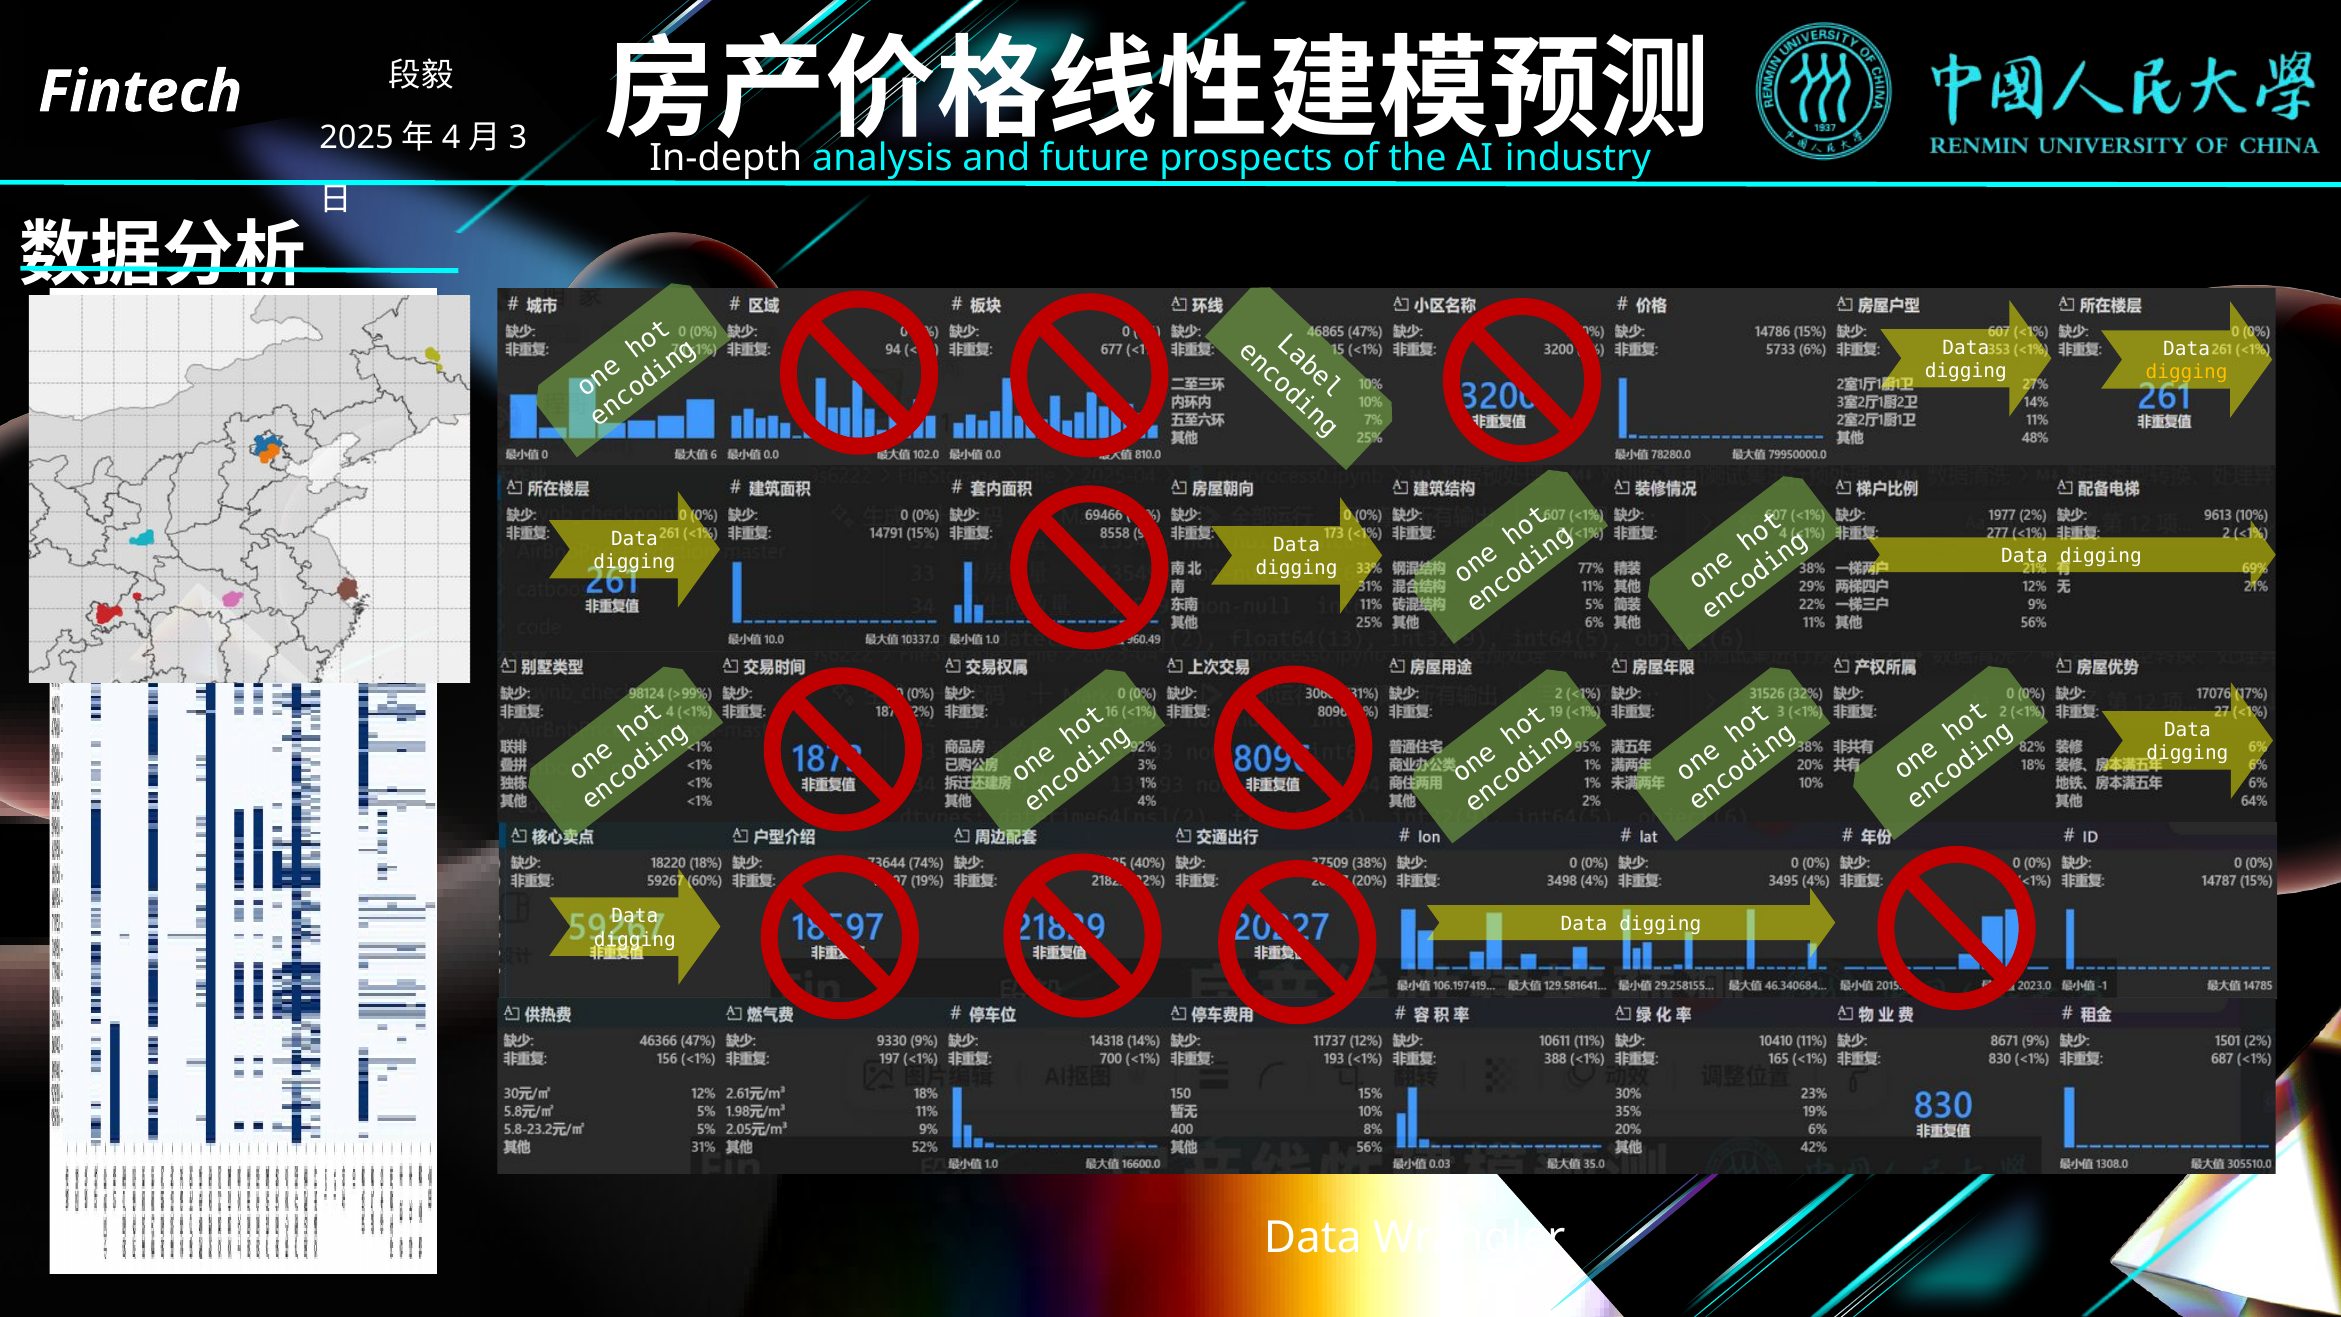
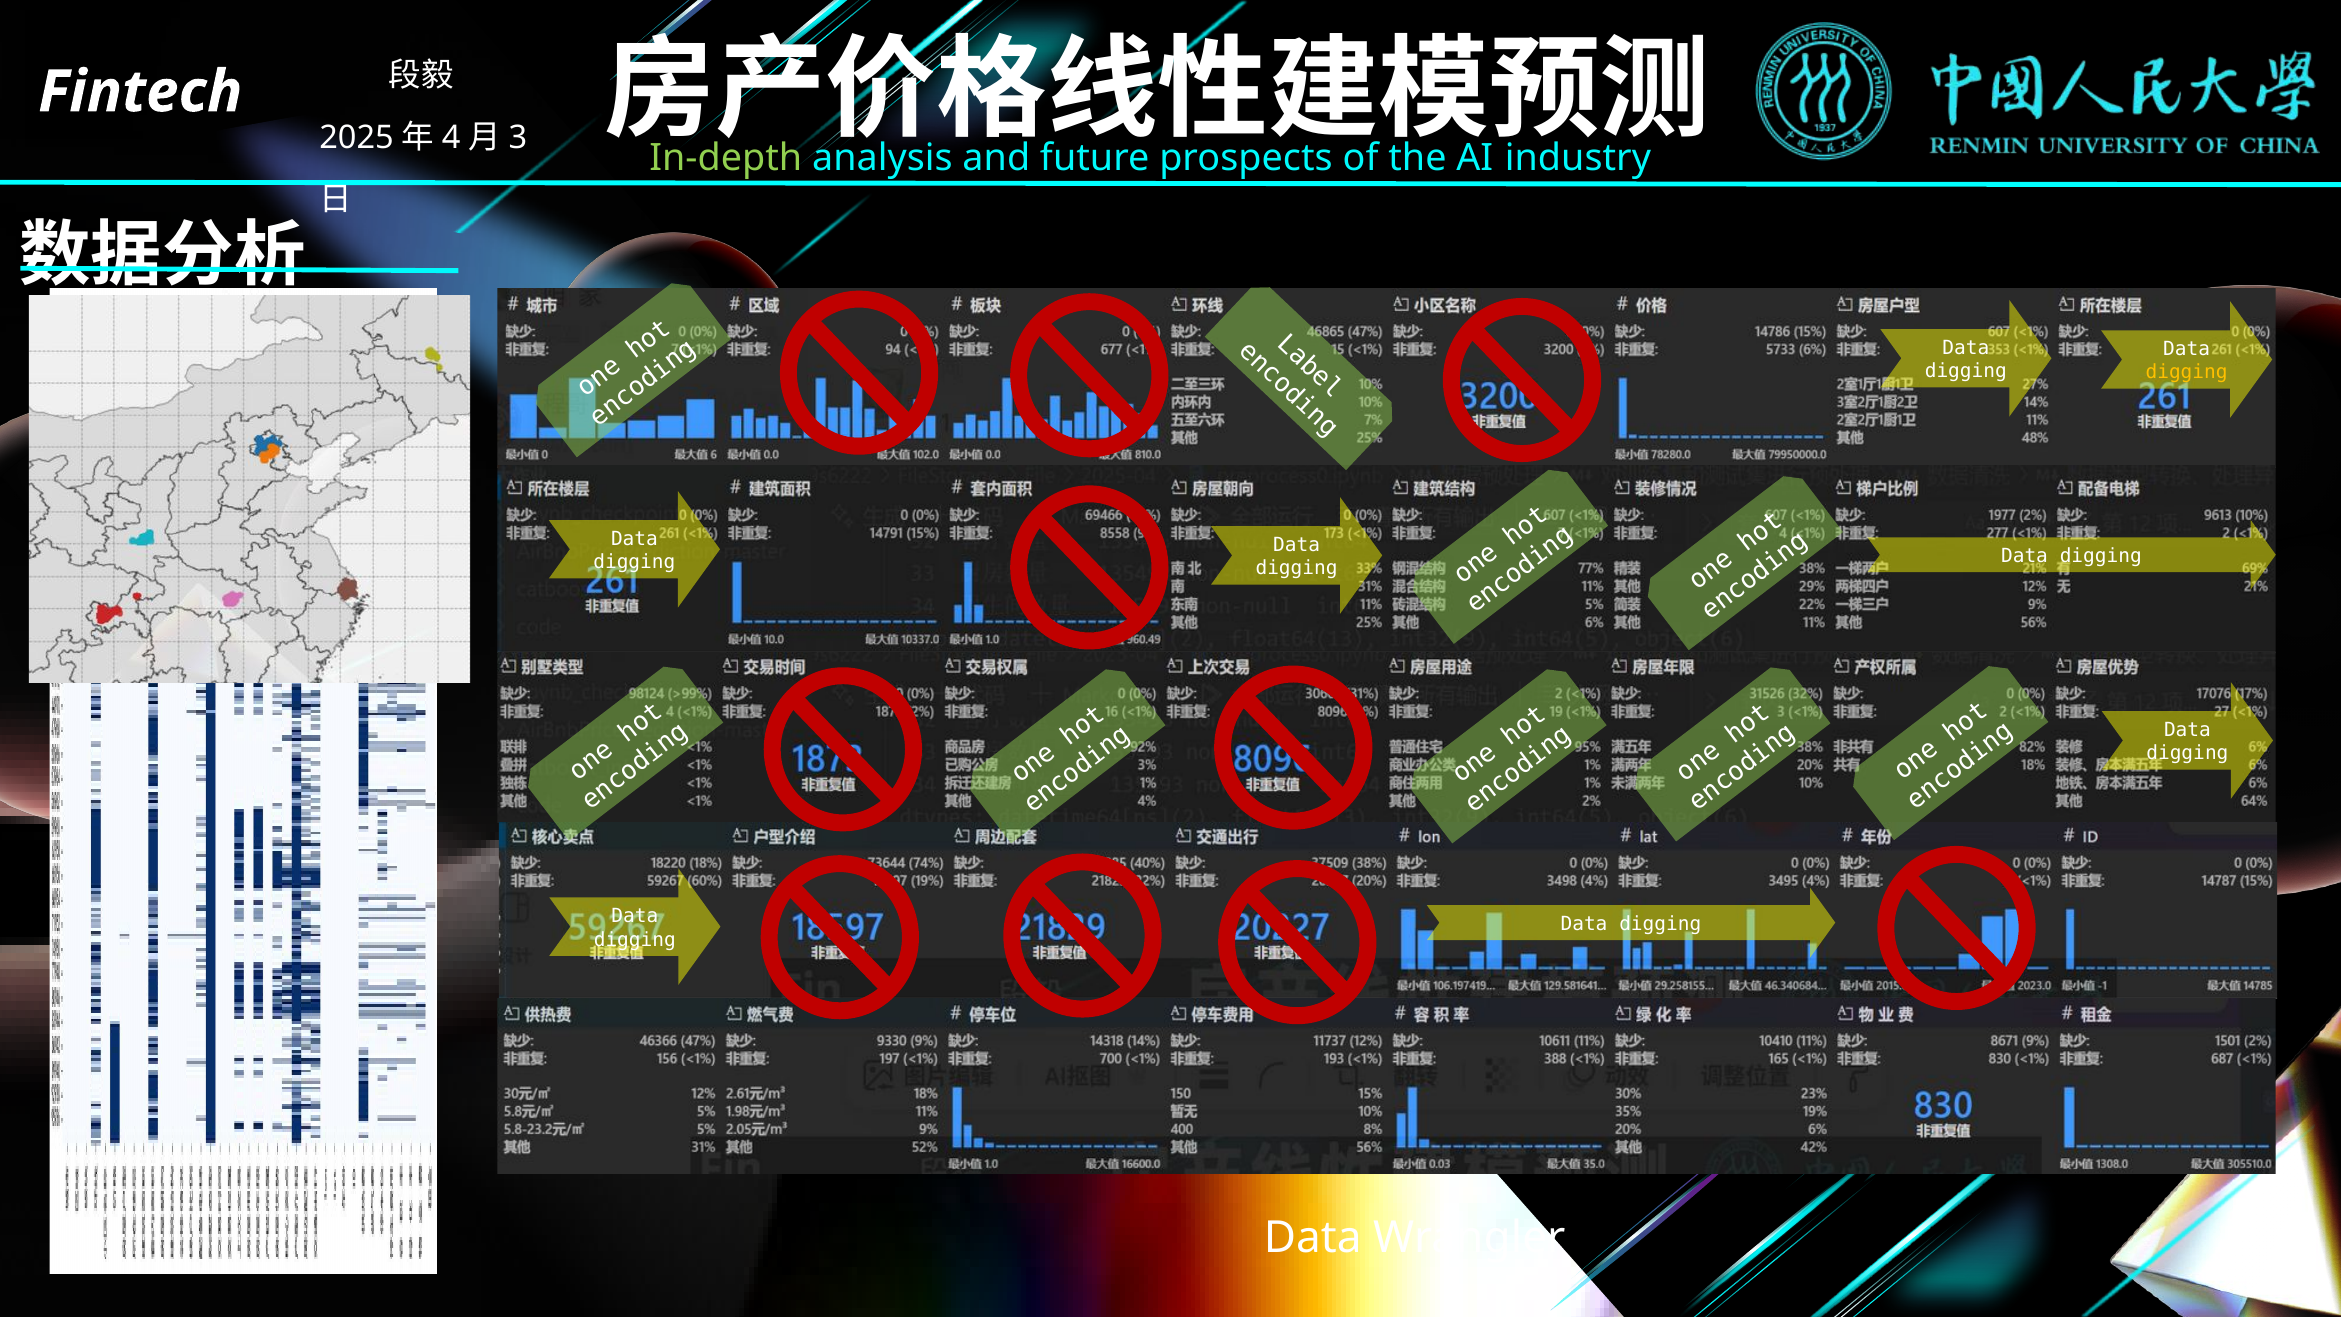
In-depth colour: white -> light green
